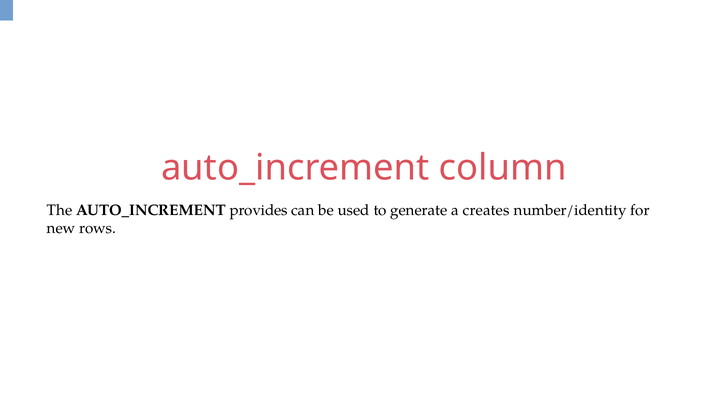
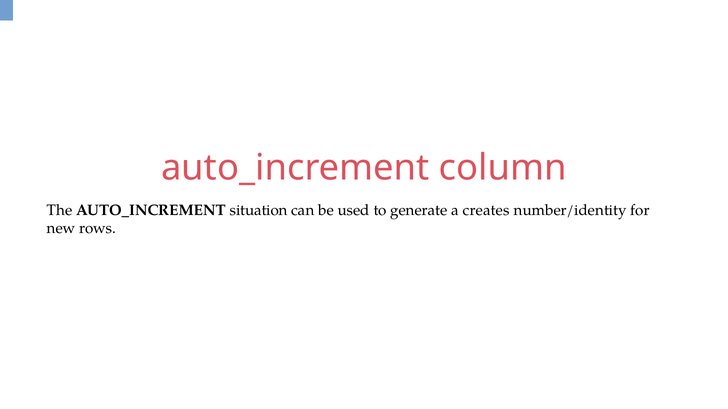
provides: provides -> situation
